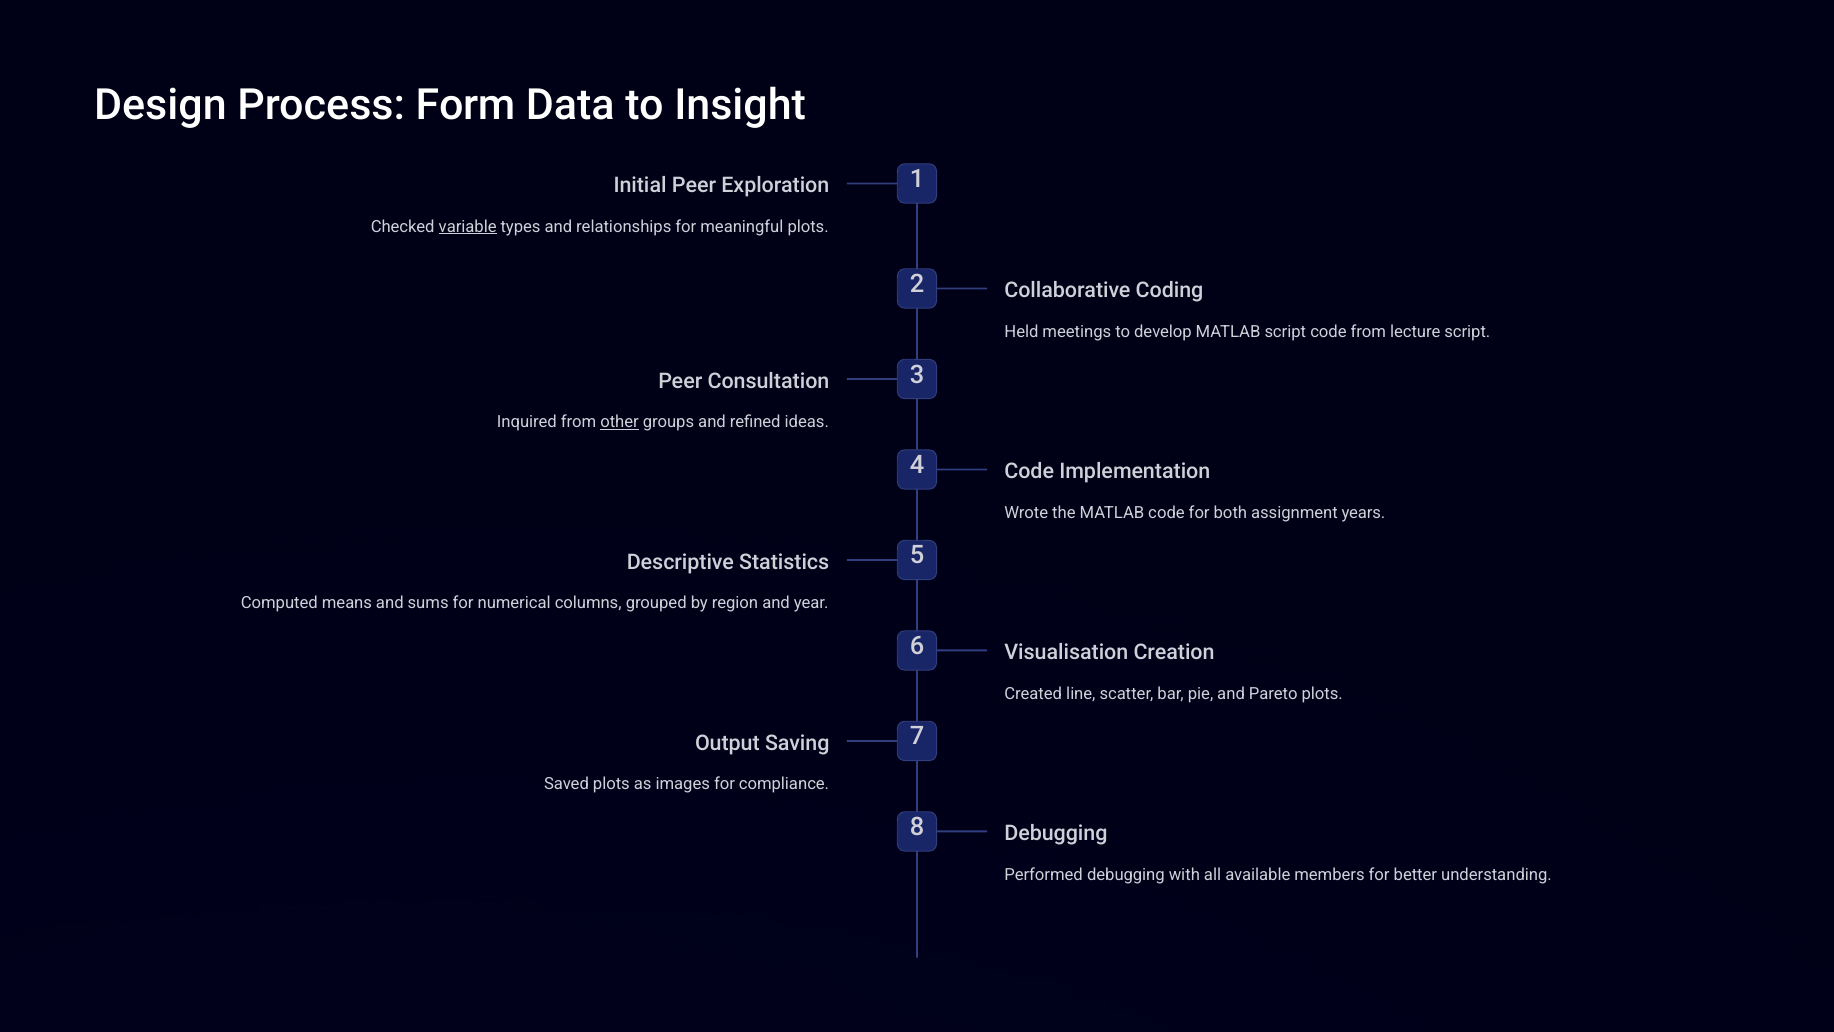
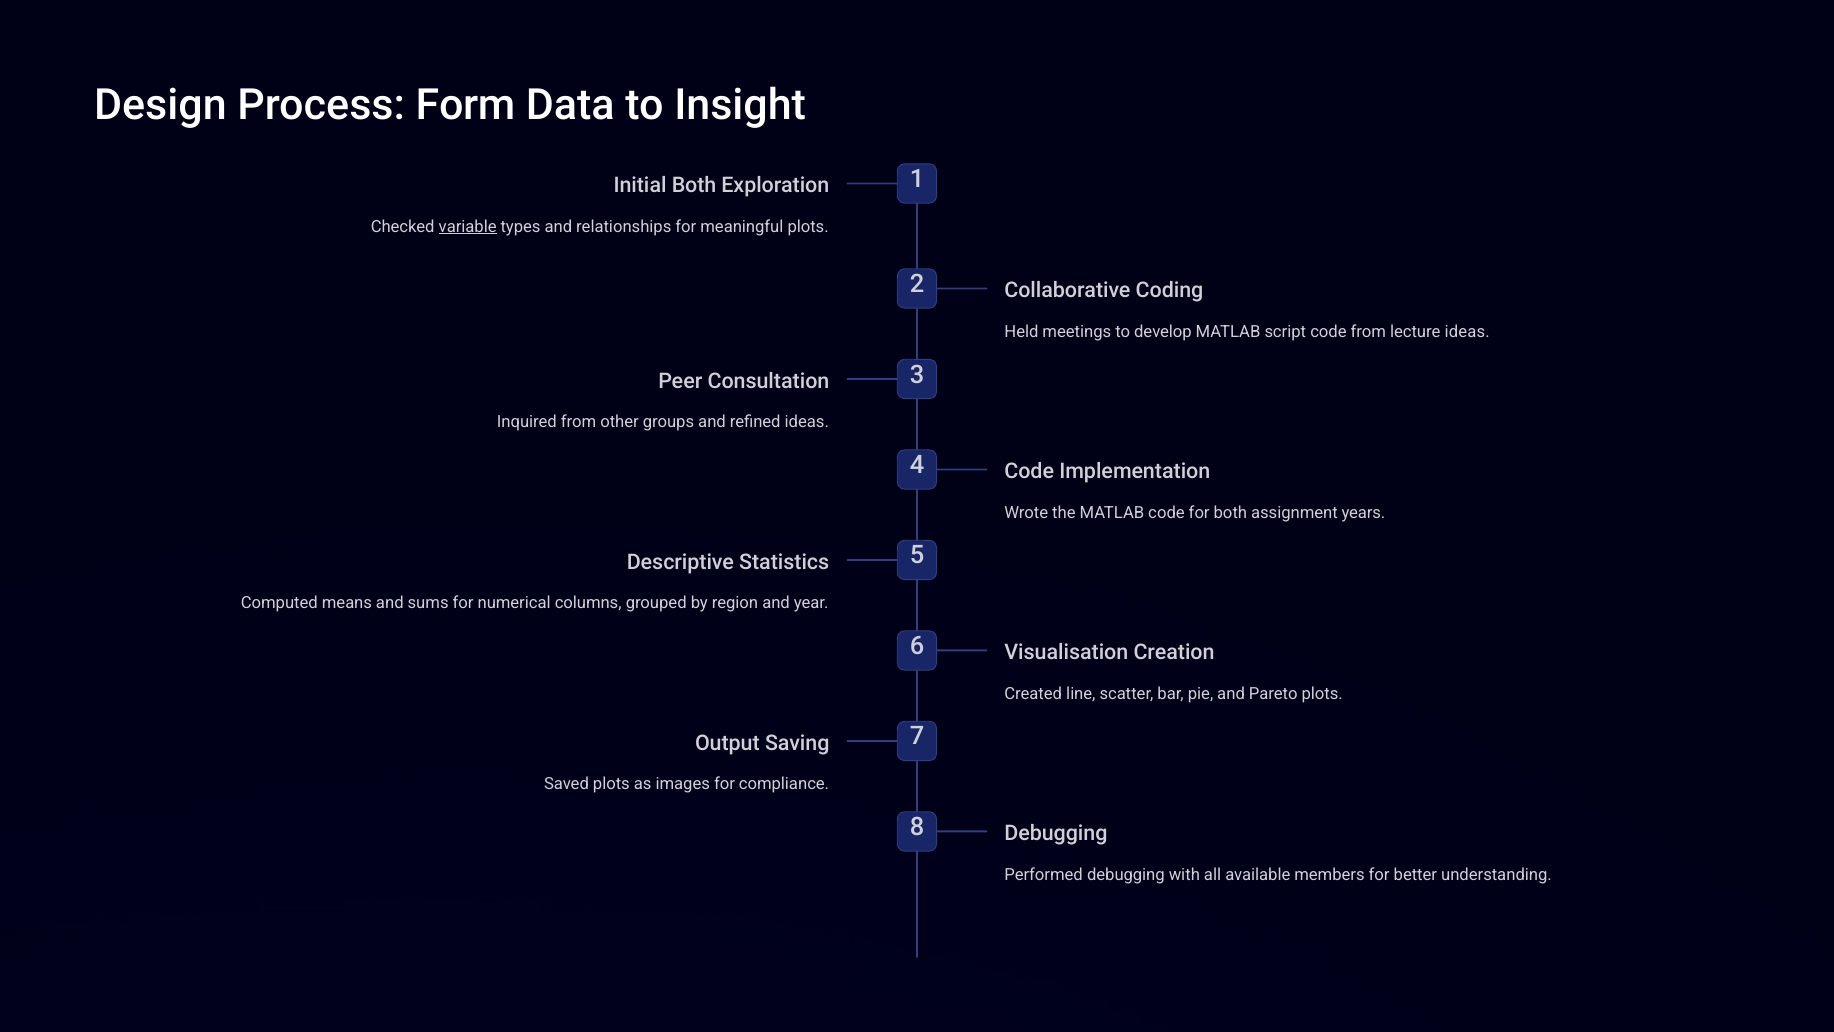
Initial Peer: Peer -> Both
lecture script: script -> ideas
other underline: present -> none
